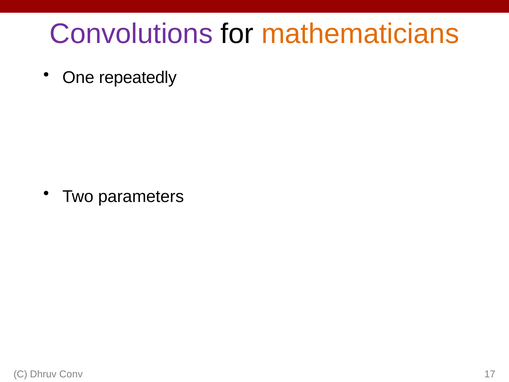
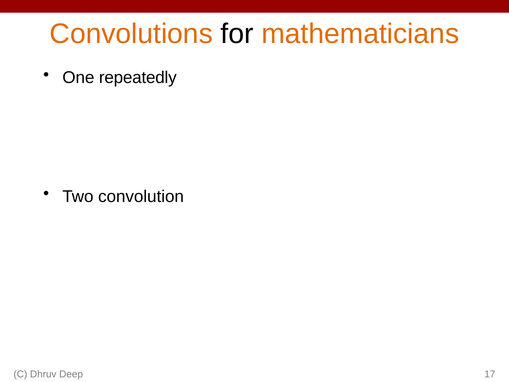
Convolutions colour: purple -> orange
parameters: parameters -> convolution
Conv: Conv -> Deep
